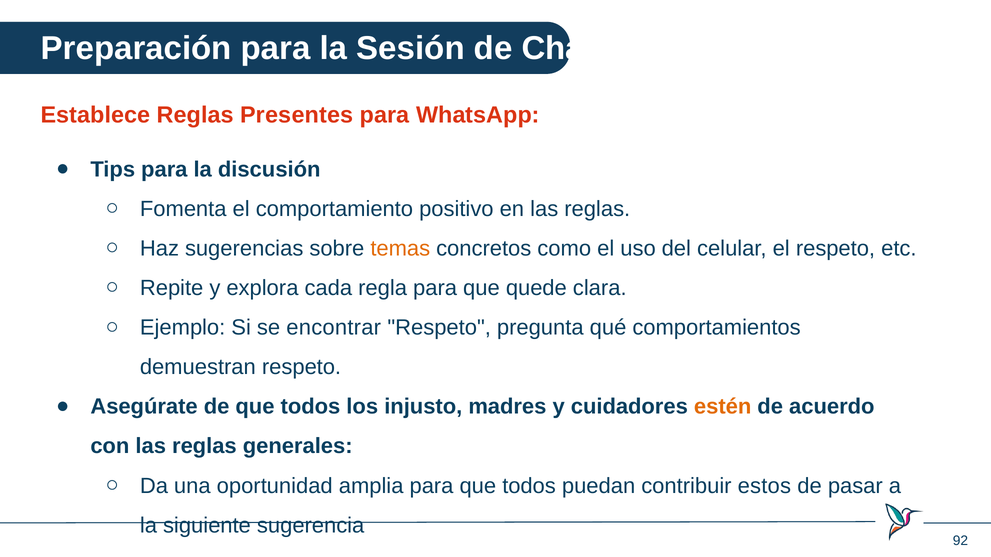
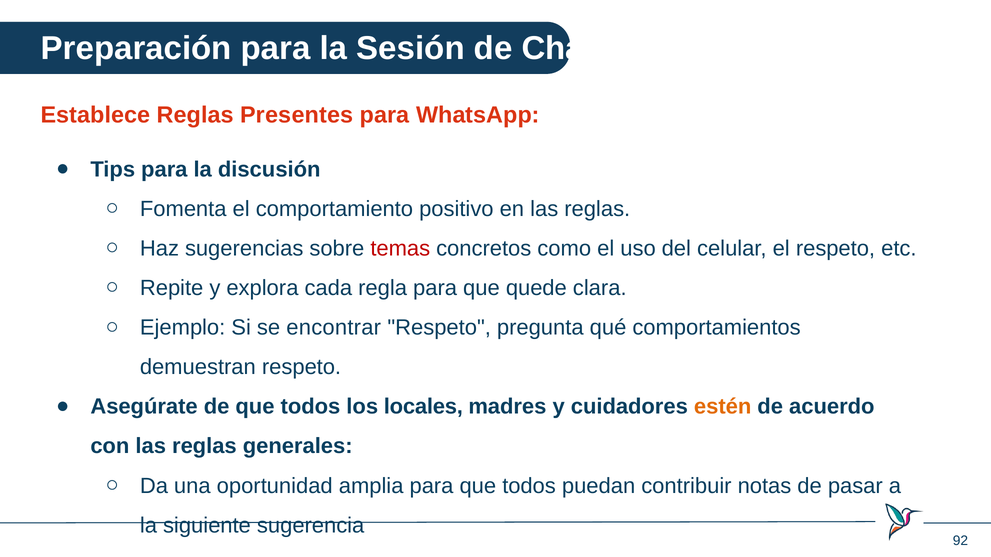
temas colour: orange -> red
injusto: injusto -> locales
estos: estos -> notas
